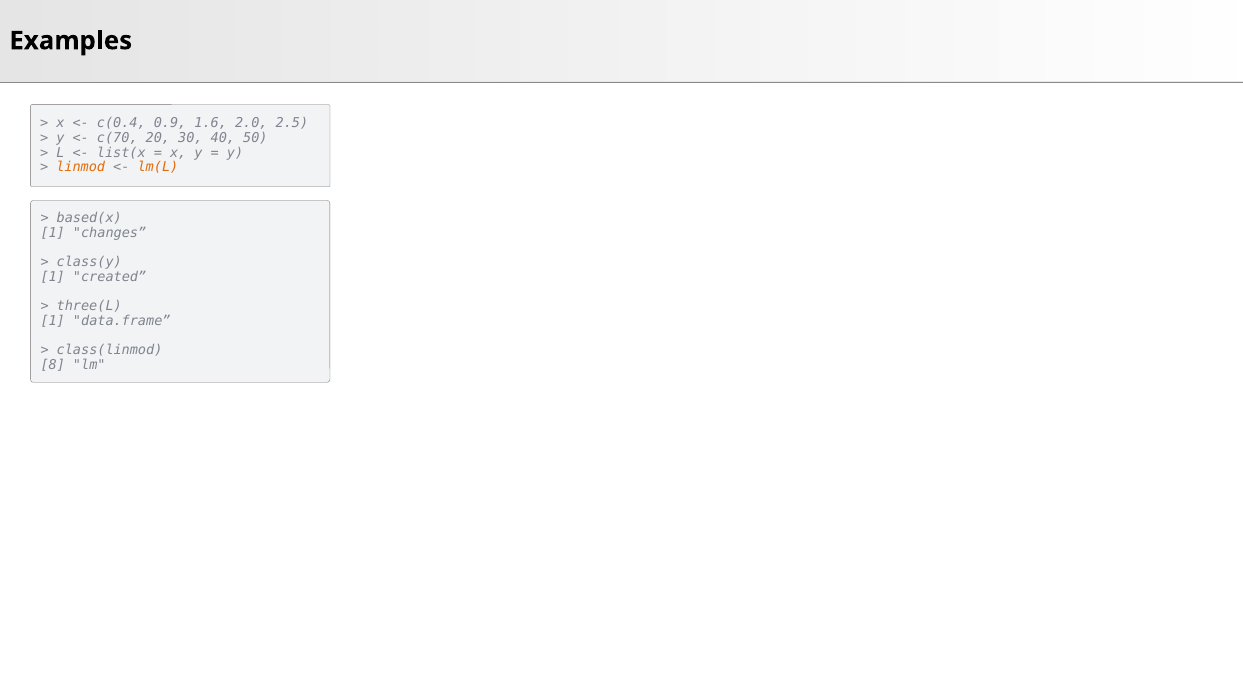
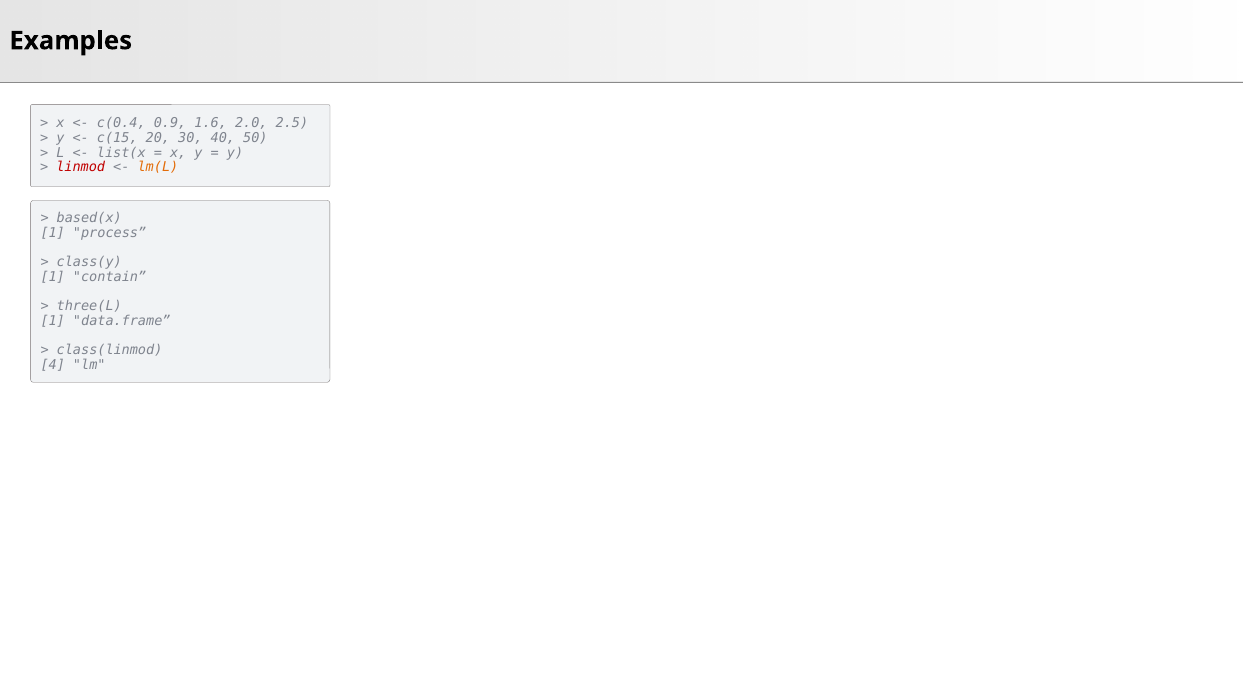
c(70: c(70 -> c(15
linmod colour: orange -> red
changes: changes -> process
created: created -> contain
8: 8 -> 4
